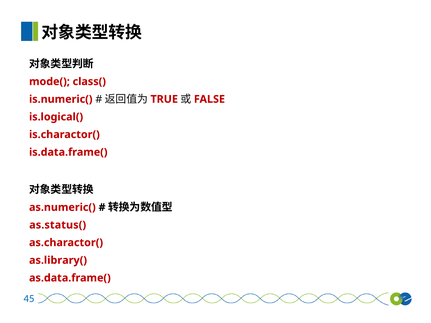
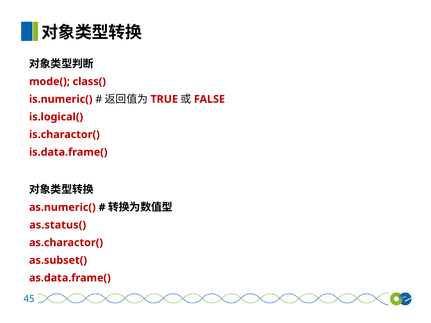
as.library(: as.library( -> as.subset(
